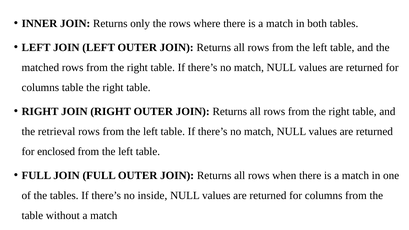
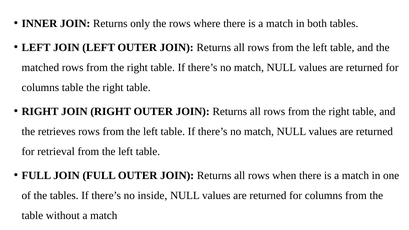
retrieval: retrieval -> retrieves
enclosed: enclosed -> retrieval
